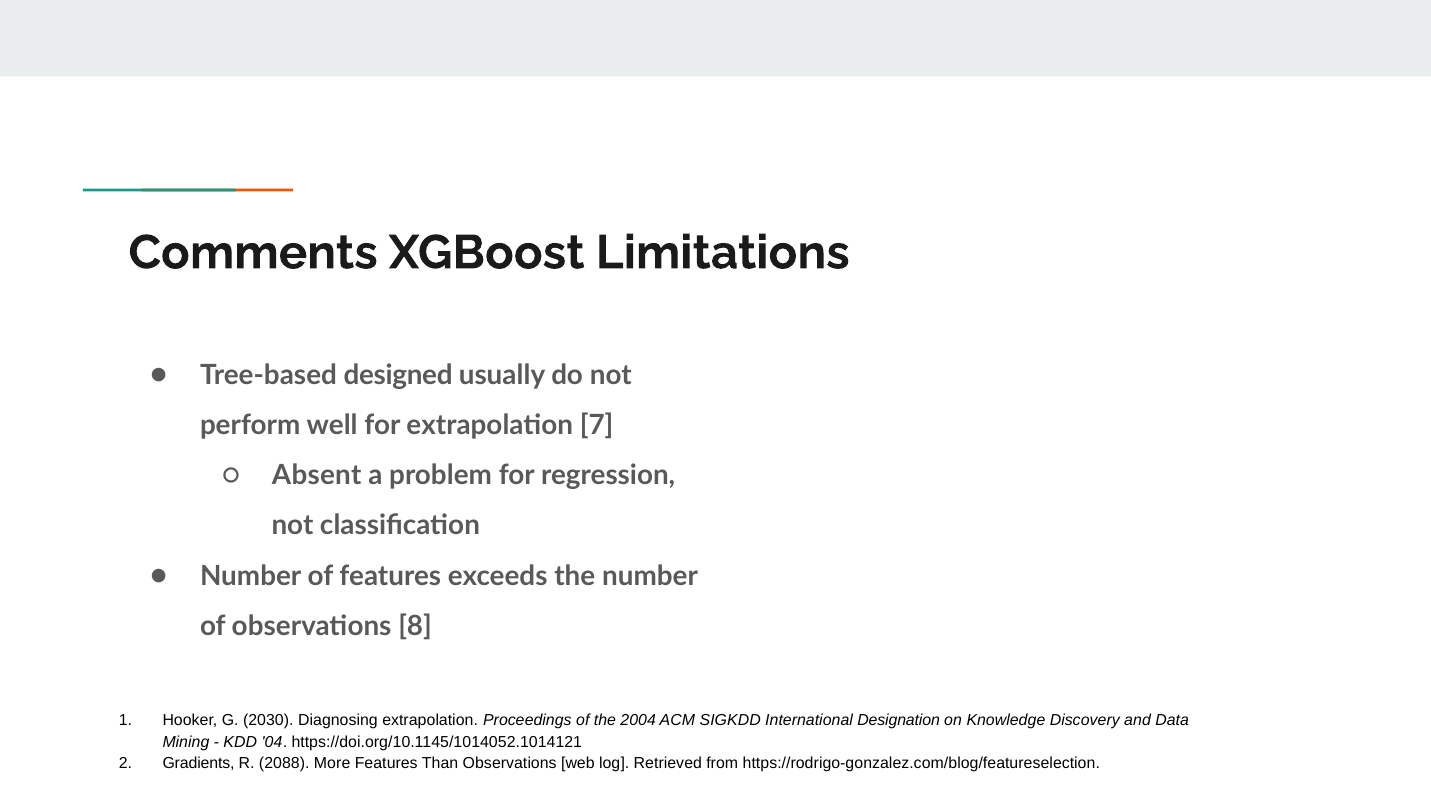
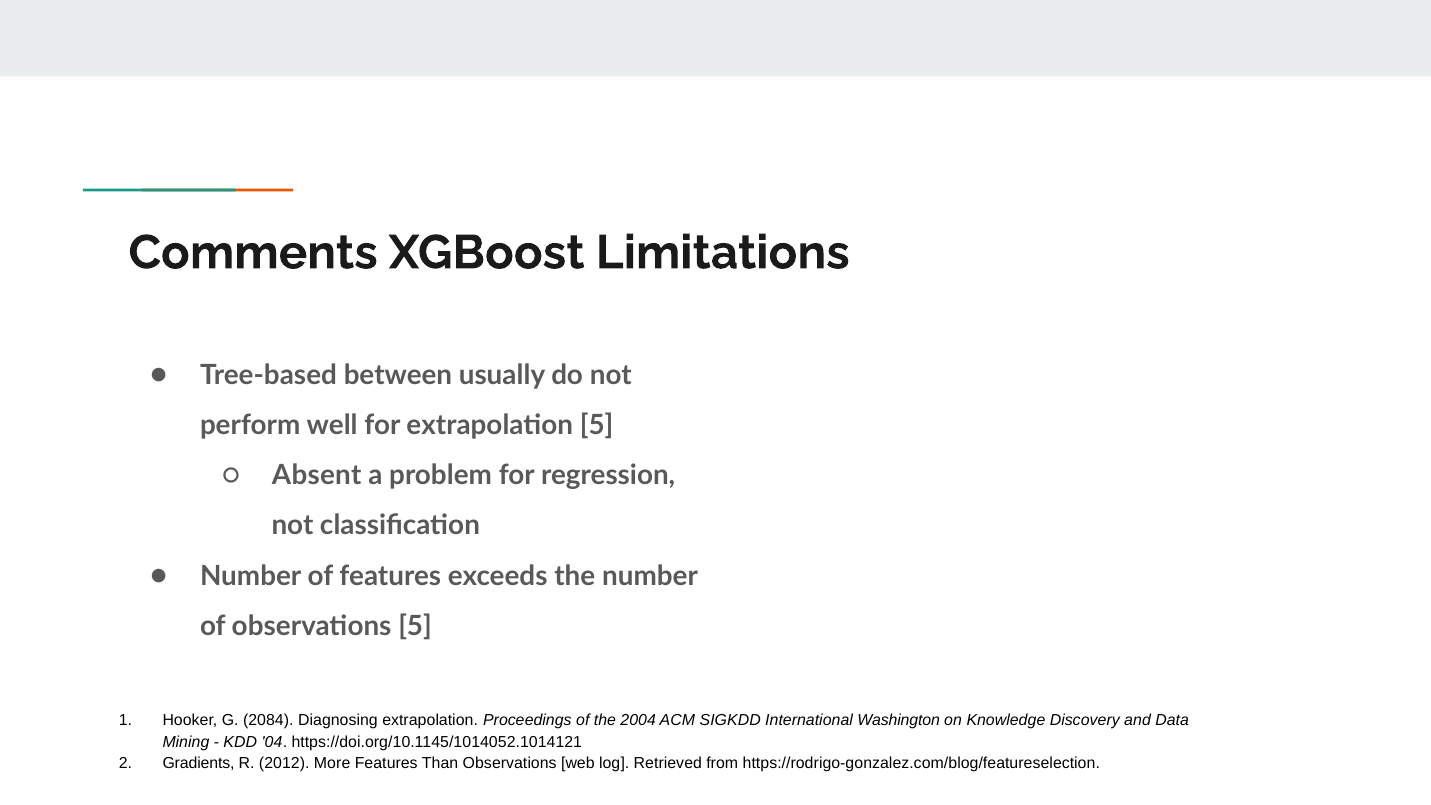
designed: designed -> between
extrapolation 7: 7 -> 5
observations 8: 8 -> 5
2030: 2030 -> 2084
Designation: Designation -> Washington
2088: 2088 -> 2012
